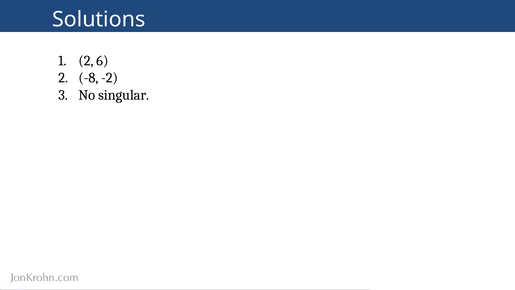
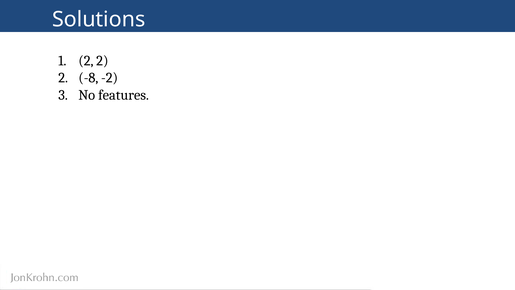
6 at (102, 61): 6 -> 2
singular: singular -> features
